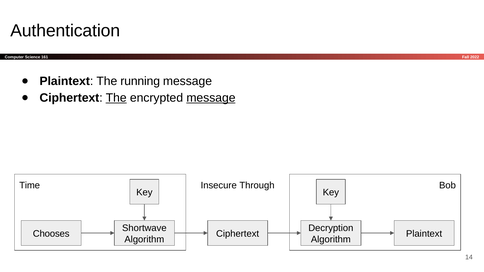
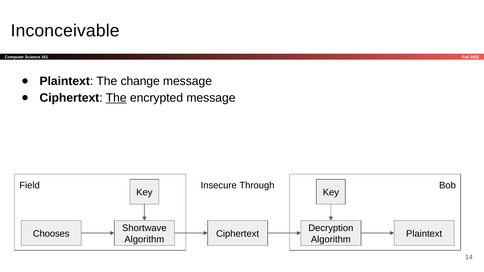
Authentication: Authentication -> Inconceivable
running: running -> change
message at (211, 98) underline: present -> none
Time: Time -> Field
